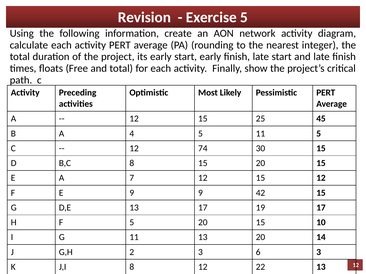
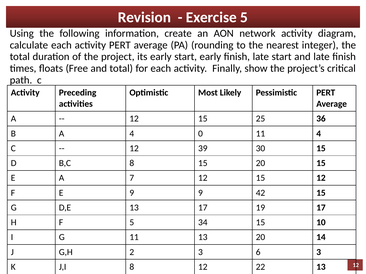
45: 45 -> 36
4 5: 5 -> 0
11 5: 5 -> 4
74: 74 -> 39
5 20: 20 -> 34
